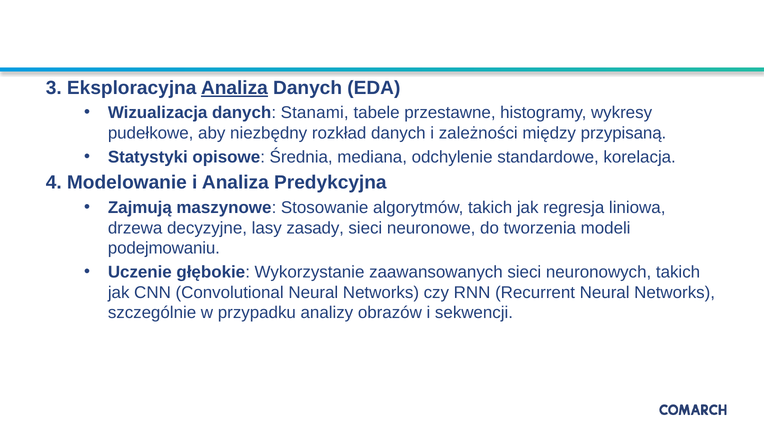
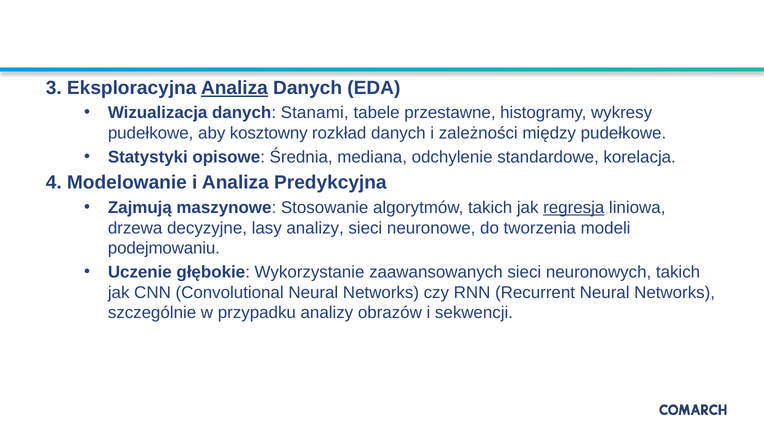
niezbędny: niezbędny -> kosztowny
między przypisaną: przypisaną -> pudełkowe
regresja underline: none -> present
lasy zasady: zasady -> analizy
